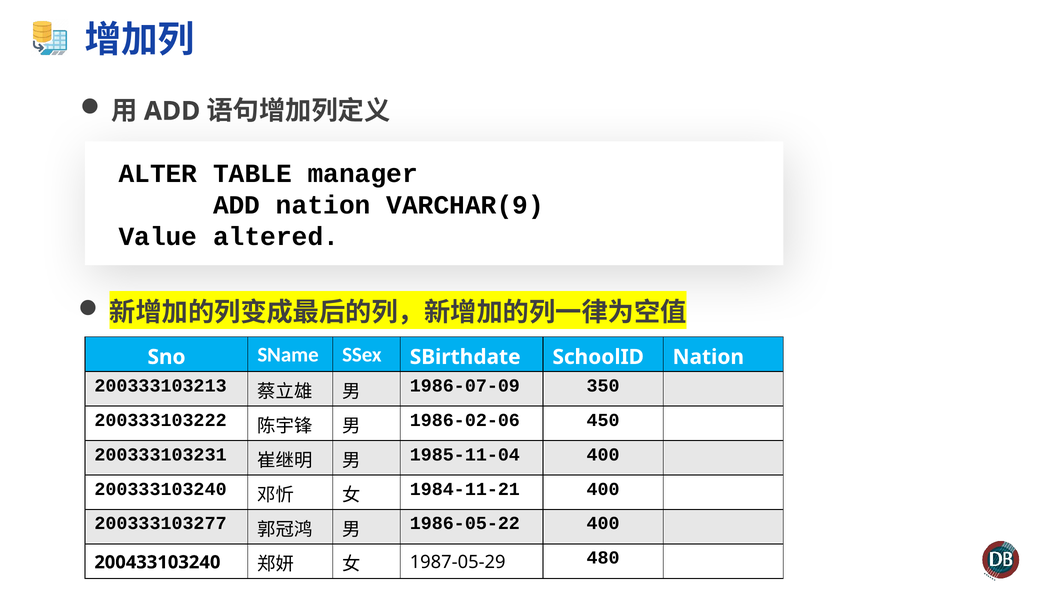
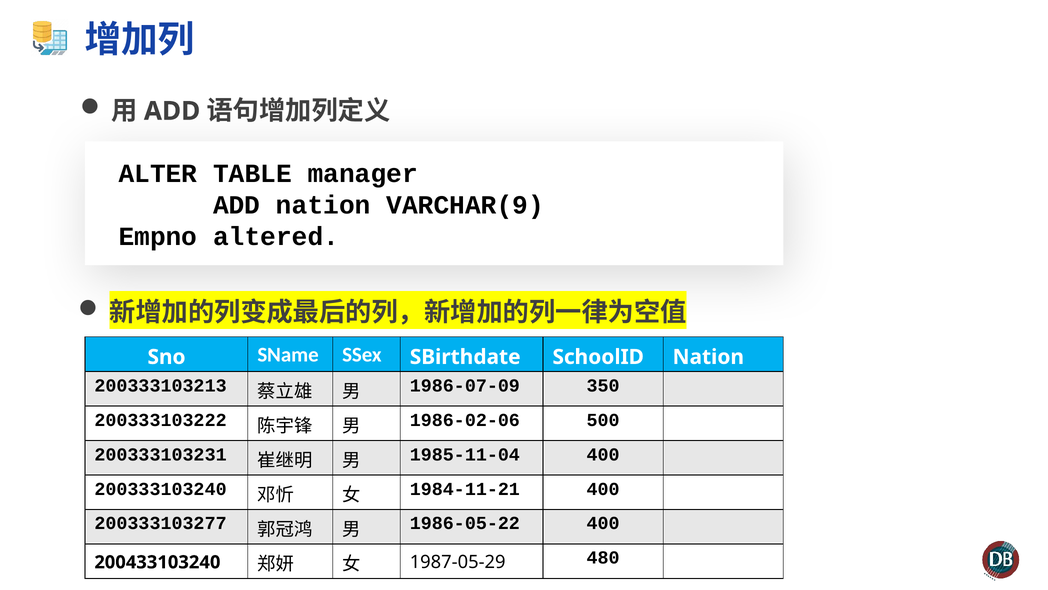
Value: Value -> Empno
450: 450 -> 500
